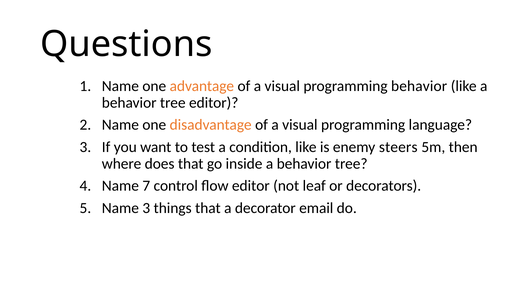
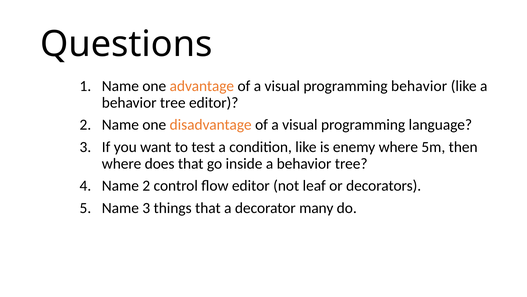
enemy steers: steers -> where
Name 7: 7 -> 2
email: email -> many
